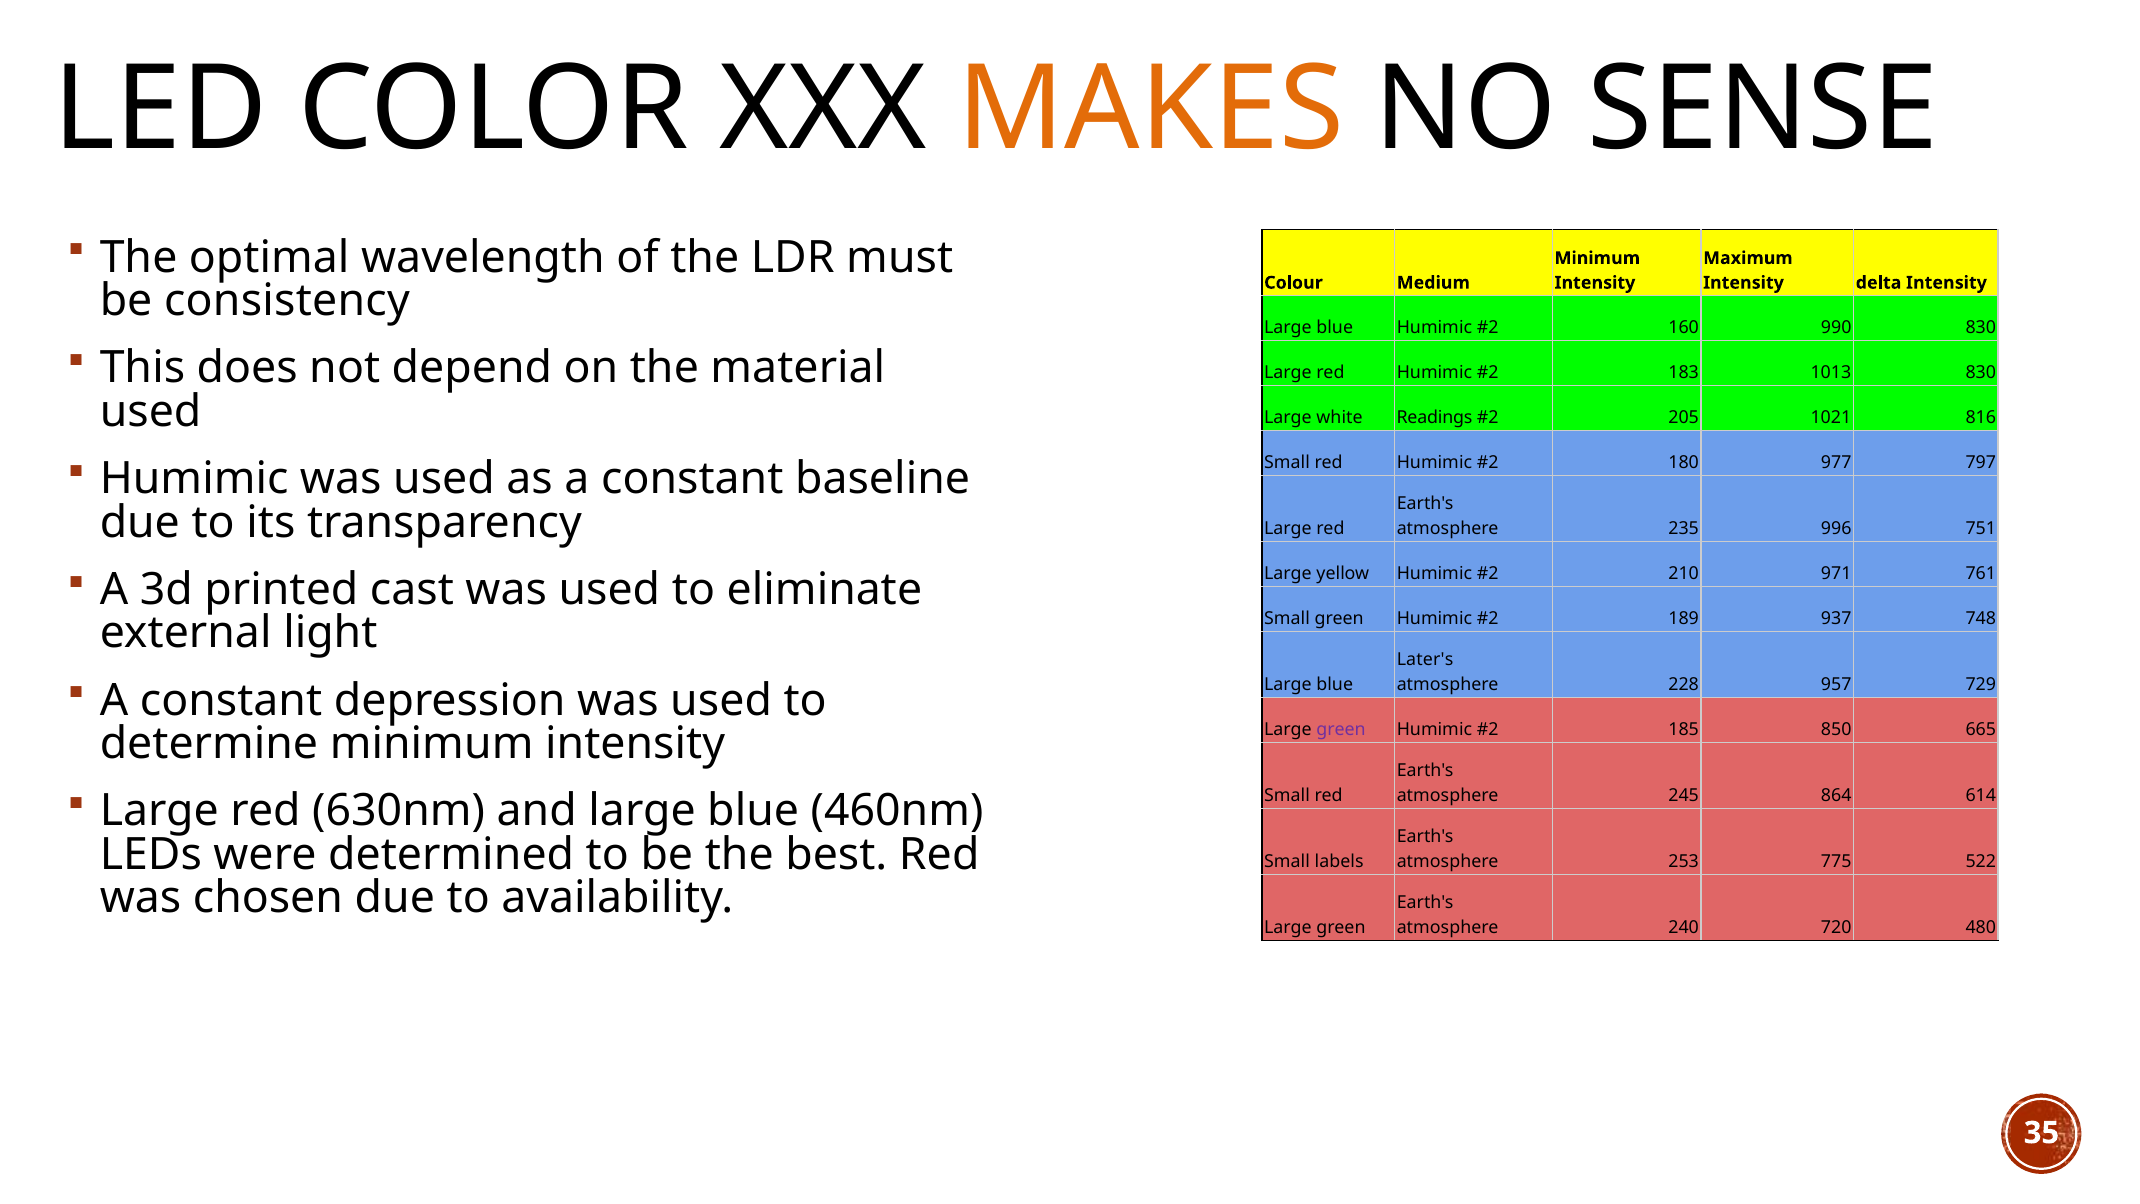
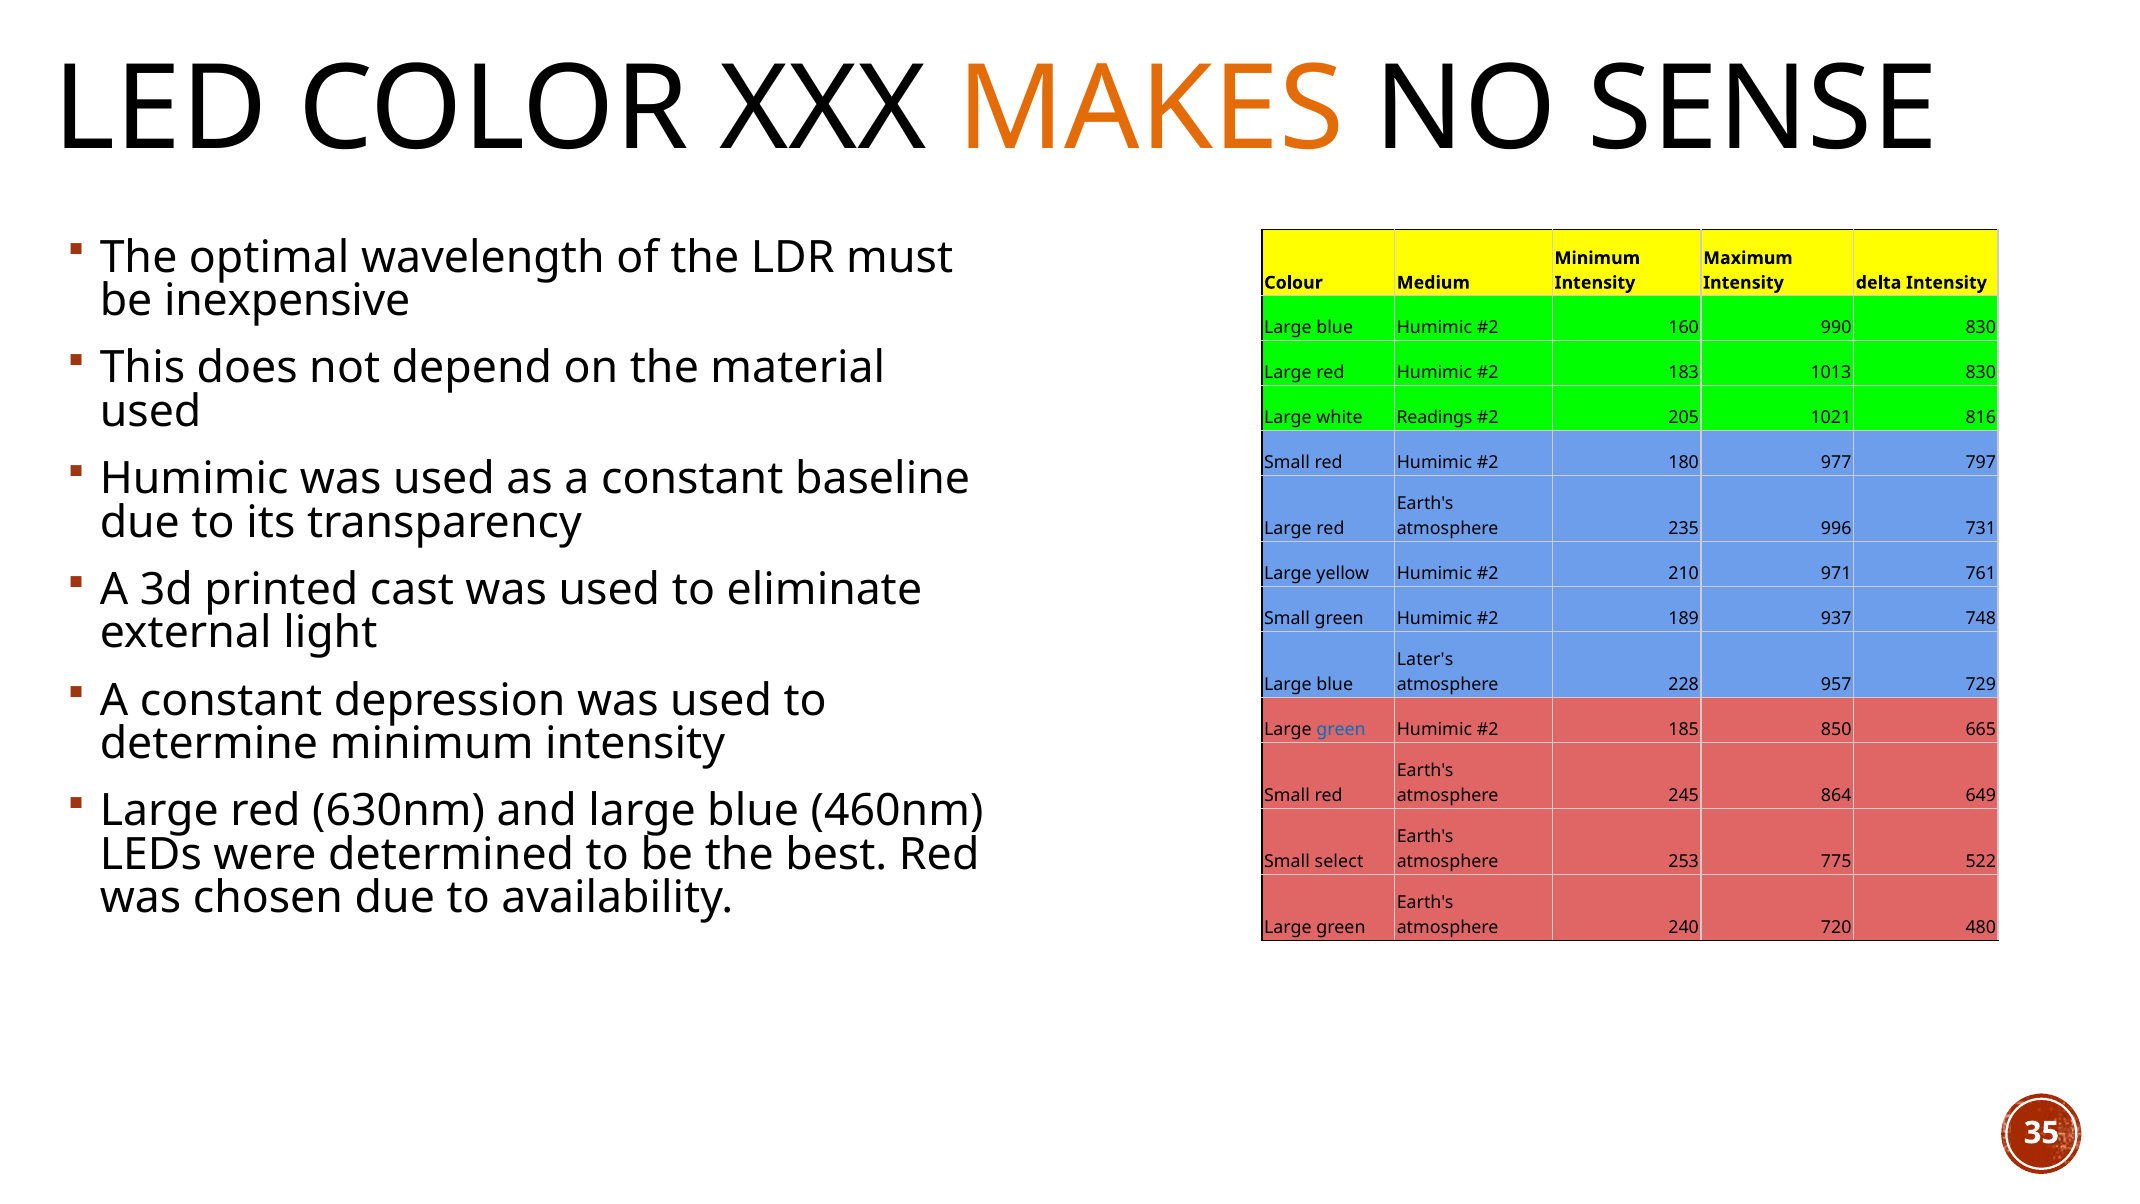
consistency: consistency -> inexpensive
751: 751 -> 731
green at (1341, 730) colour: purple -> blue
614: 614 -> 649
labels: labels -> select
